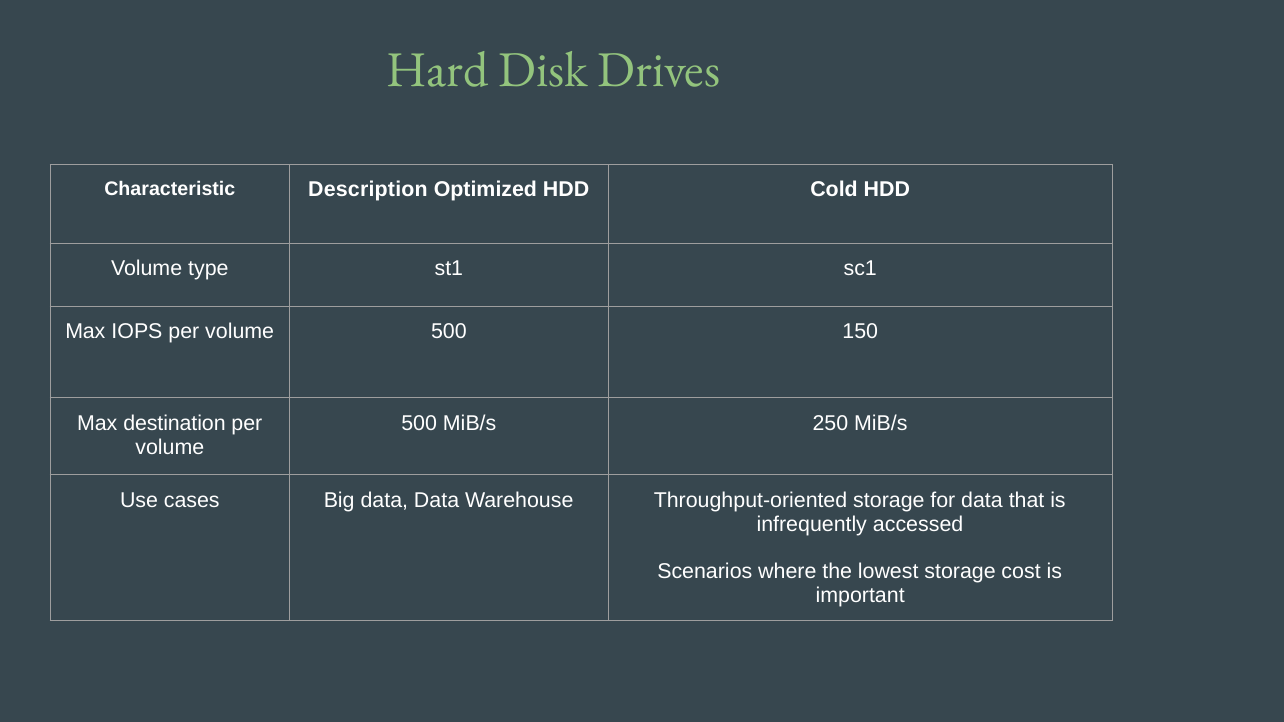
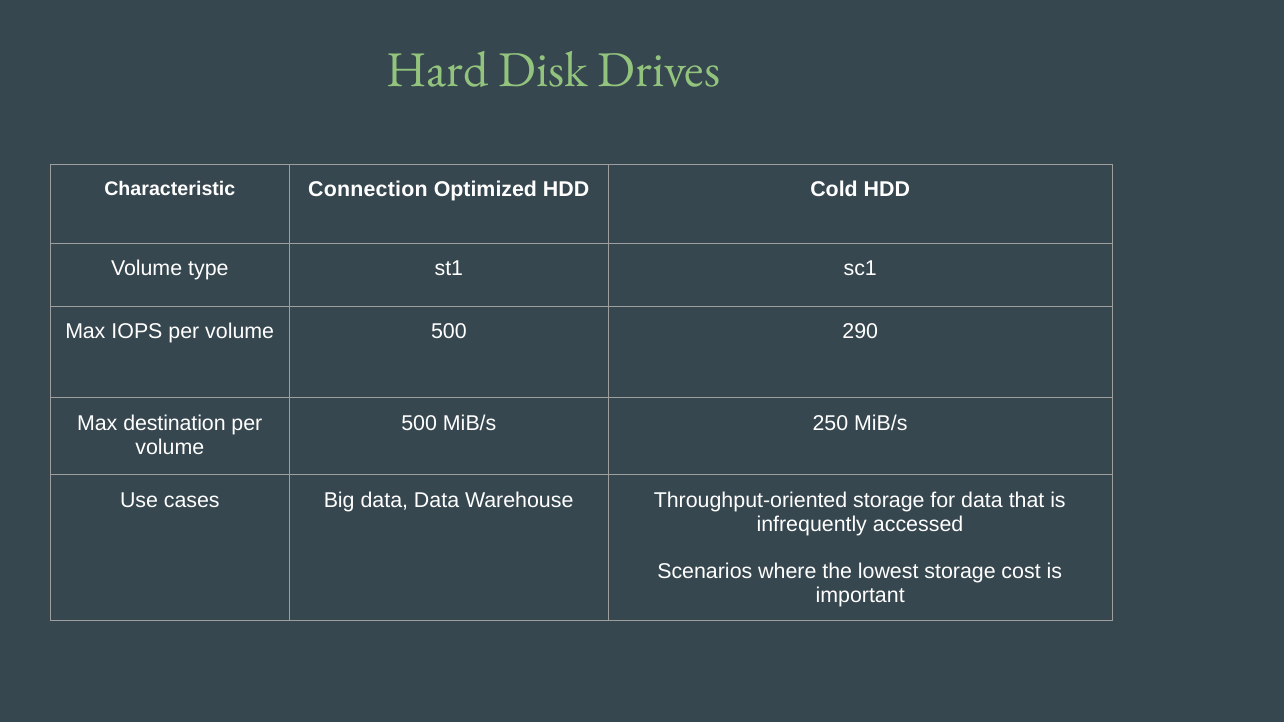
Description: Description -> Connection
150: 150 -> 290
